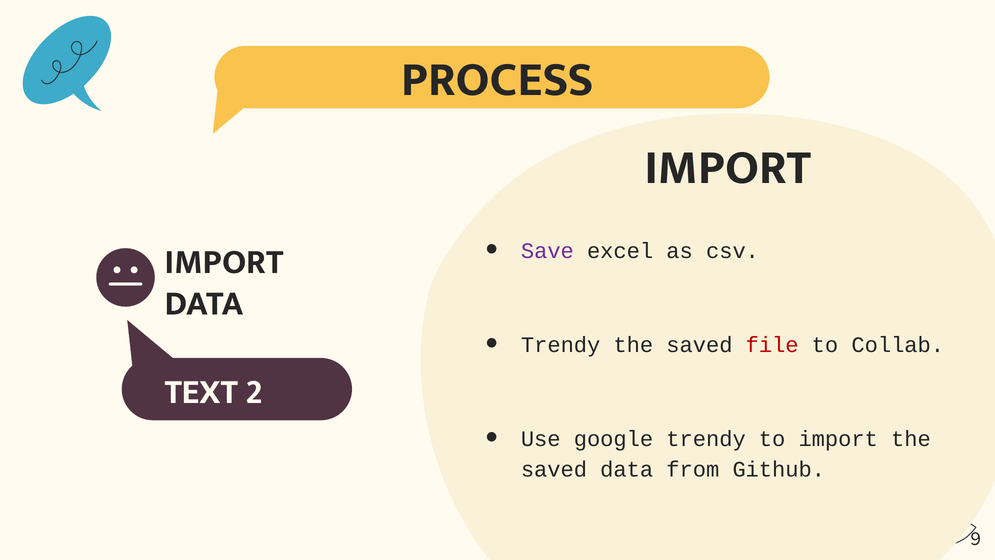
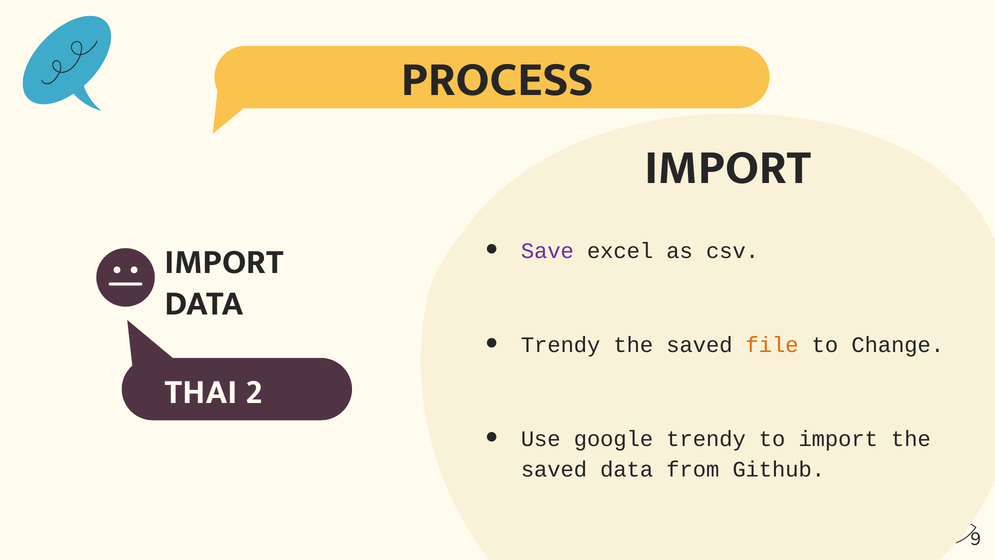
file colour: red -> orange
Collab: Collab -> Change
TEXT: TEXT -> THAI
